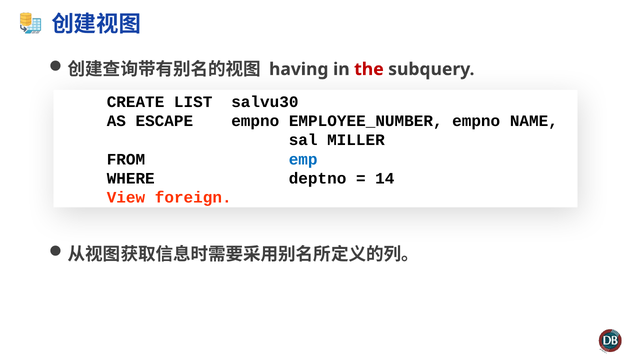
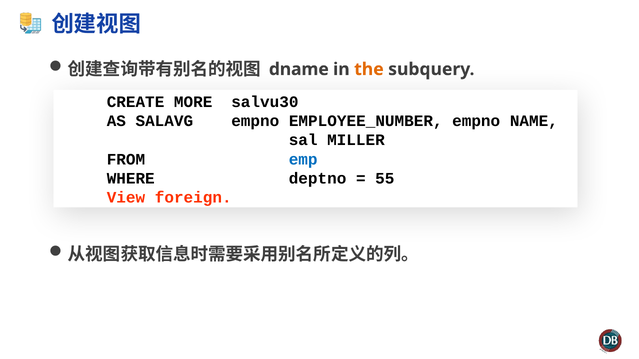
having: having -> dname
the colour: red -> orange
LIST: LIST -> MORE
ESCAPE: ESCAPE -> SALAVG
14: 14 -> 55
